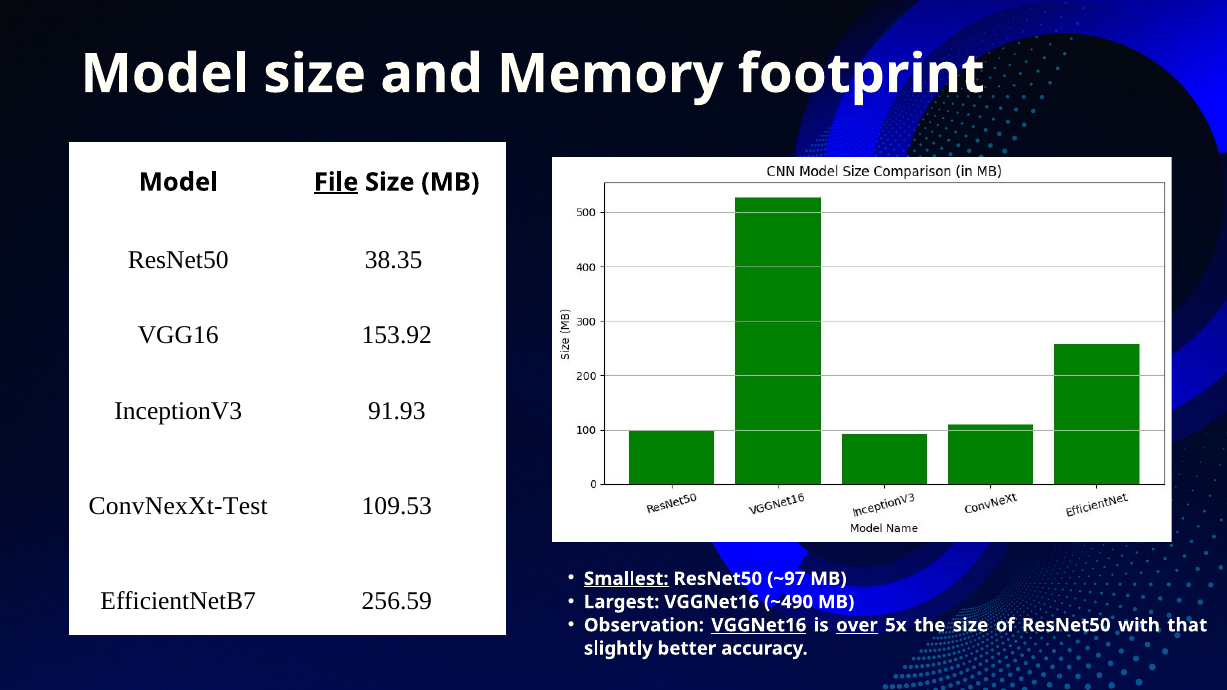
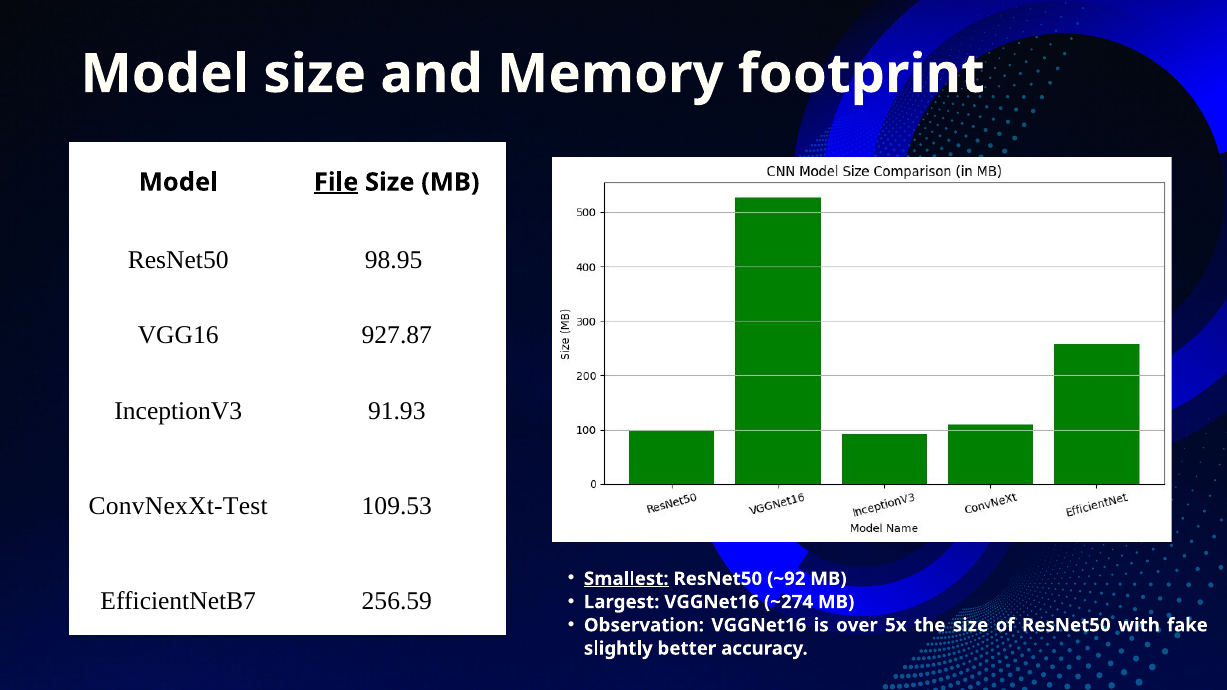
38.35: 38.35 -> 98.95
153.92: 153.92 -> 927.87
~97: ~97 -> ~92
~490: ~490 -> ~274
VGGNet16 at (759, 625) underline: present -> none
over underline: present -> none
that: that -> fake
